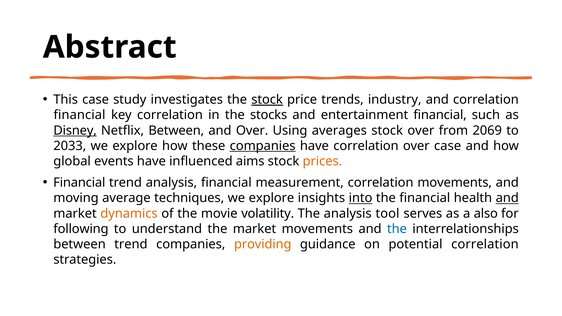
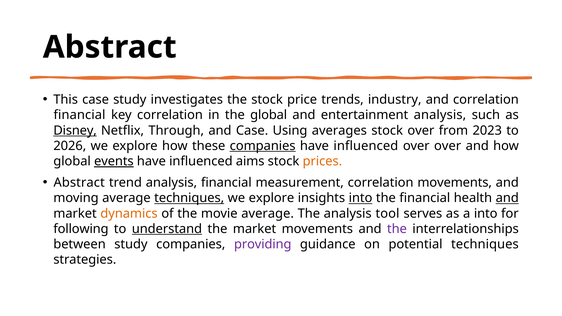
stock at (267, 100) underline: present -> none
the stocks: stocks -> global
entertainment financial: financial -> analysis
Netflix Between: Between -> Through
and Over: Over -> Case
2069: 2069 -> 2023
2033: 2033 -> 2026
correlation at (366, 146): correlation -> influenced
over case: case -> over
events underline: none -> present
Financial at (79, 183): Financial -> Abstract
techniques at (189, 198) underline: none -> present
movie volatility: volatility -> average
a also: also -> into
understand underline: none -> present
the at (397, 229) colour: blue -> purple
between trend: trend -> study
providing colour: orange -> purple
potential correlation: correlation -> techniques
